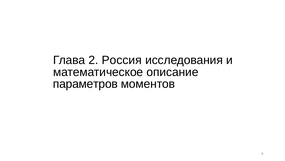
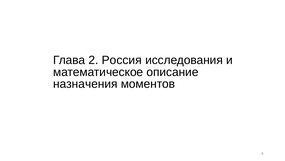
параметров: параметров -> назначения
